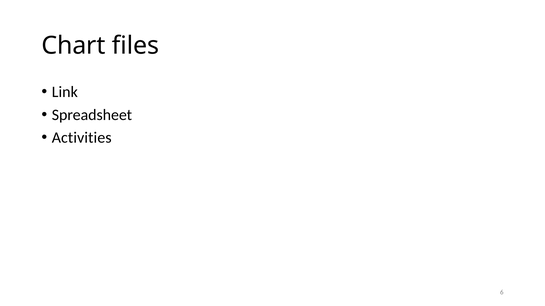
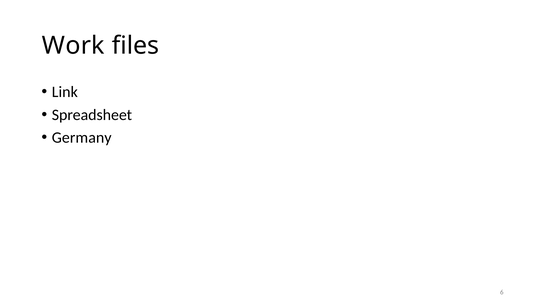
Chart: Chart -> Work
Activities: Activities -> Germany
